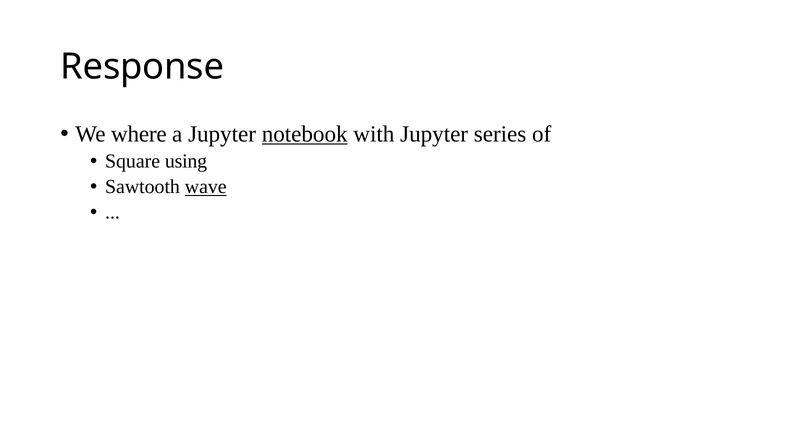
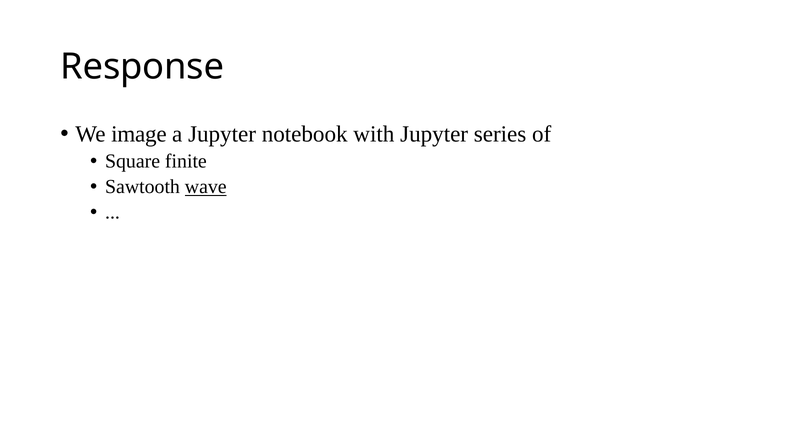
where: where -> image
notebook underline: present -> none
using: using -> finite
